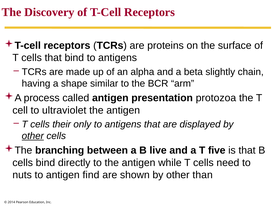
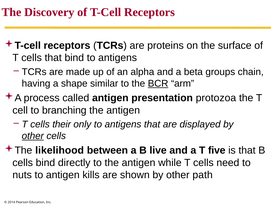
slightly: slightly -> groups
BCR underline: none -> present
ultraviolet: ultraviolet -> branching
branching: branching -> likelihood
find: find -> kills
than: than -> path
